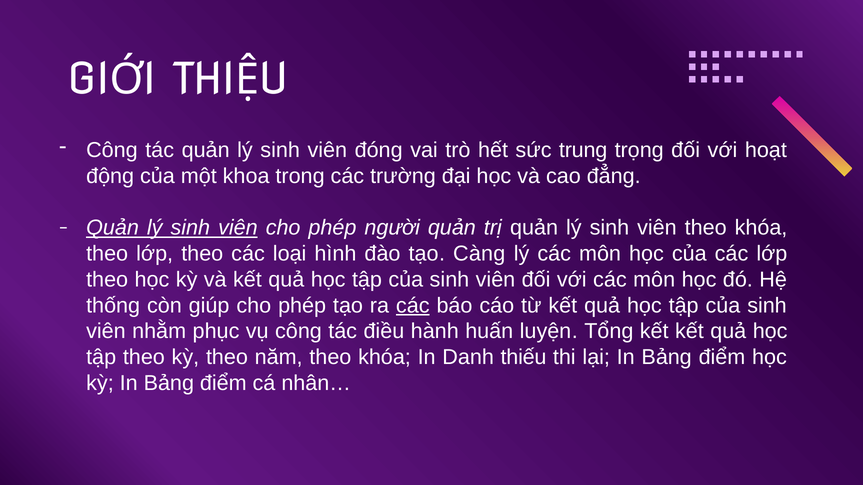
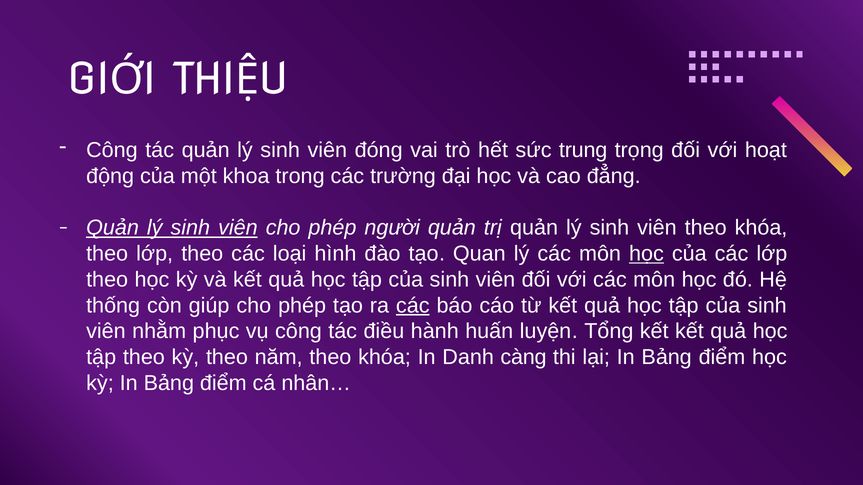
Càng: Càng -> Quan
học at (646, 254) underline: none -> present
thiếu: thiếu -> càng
